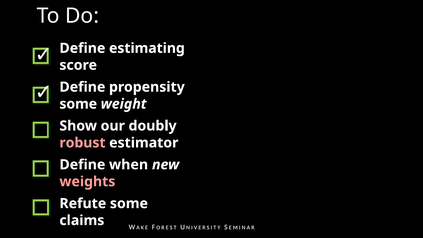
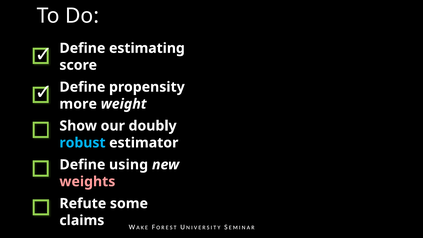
some at (78, 104): some -> more
robust colour: pink -> light blue
when: when -> using
